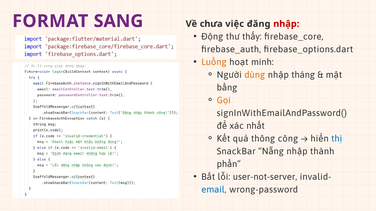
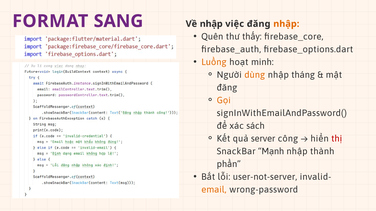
Về chưa: chưa -> nhập
nhập at (286, 24) colour: red -> orange
Động: Động -> Quên
bằng at (227, 88): bằng -> đăng
nhất: nhất -> sách
thông: thông -> server
thị colour: blue -> red
Nẵng: Nẵng -> Mạnh
email colour: blue -> orange
